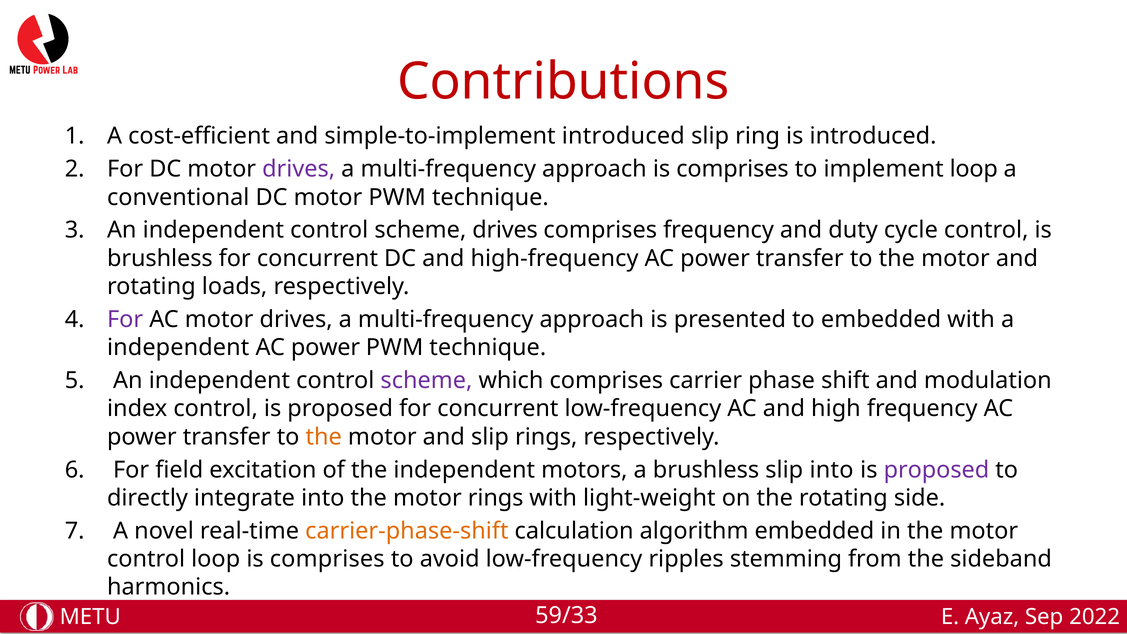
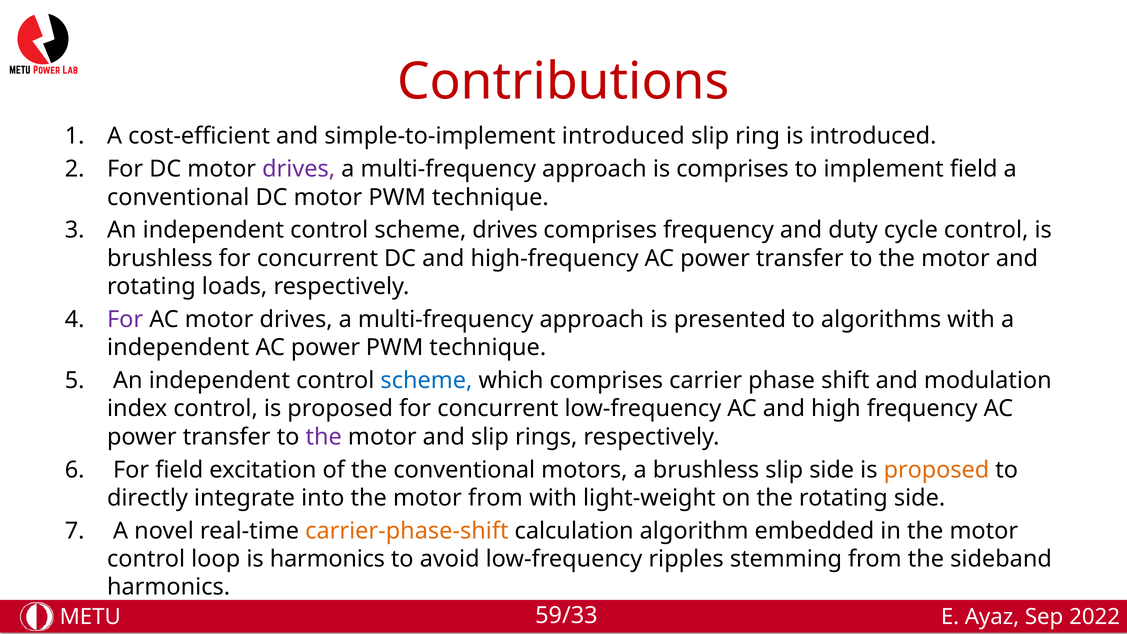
implement loop: loop -> field
to embedded: embedded -> algorithms
scheme at (426, 380) colour: purple -> blue
the at (324, 437) colour: orange -> purple
the independent: independent -> conventional
slip into: into -> side
proposed at (936, 470) colour: purple -> orange
motor rings: rings -> from
loop is comprises: comprises -> harmonics
